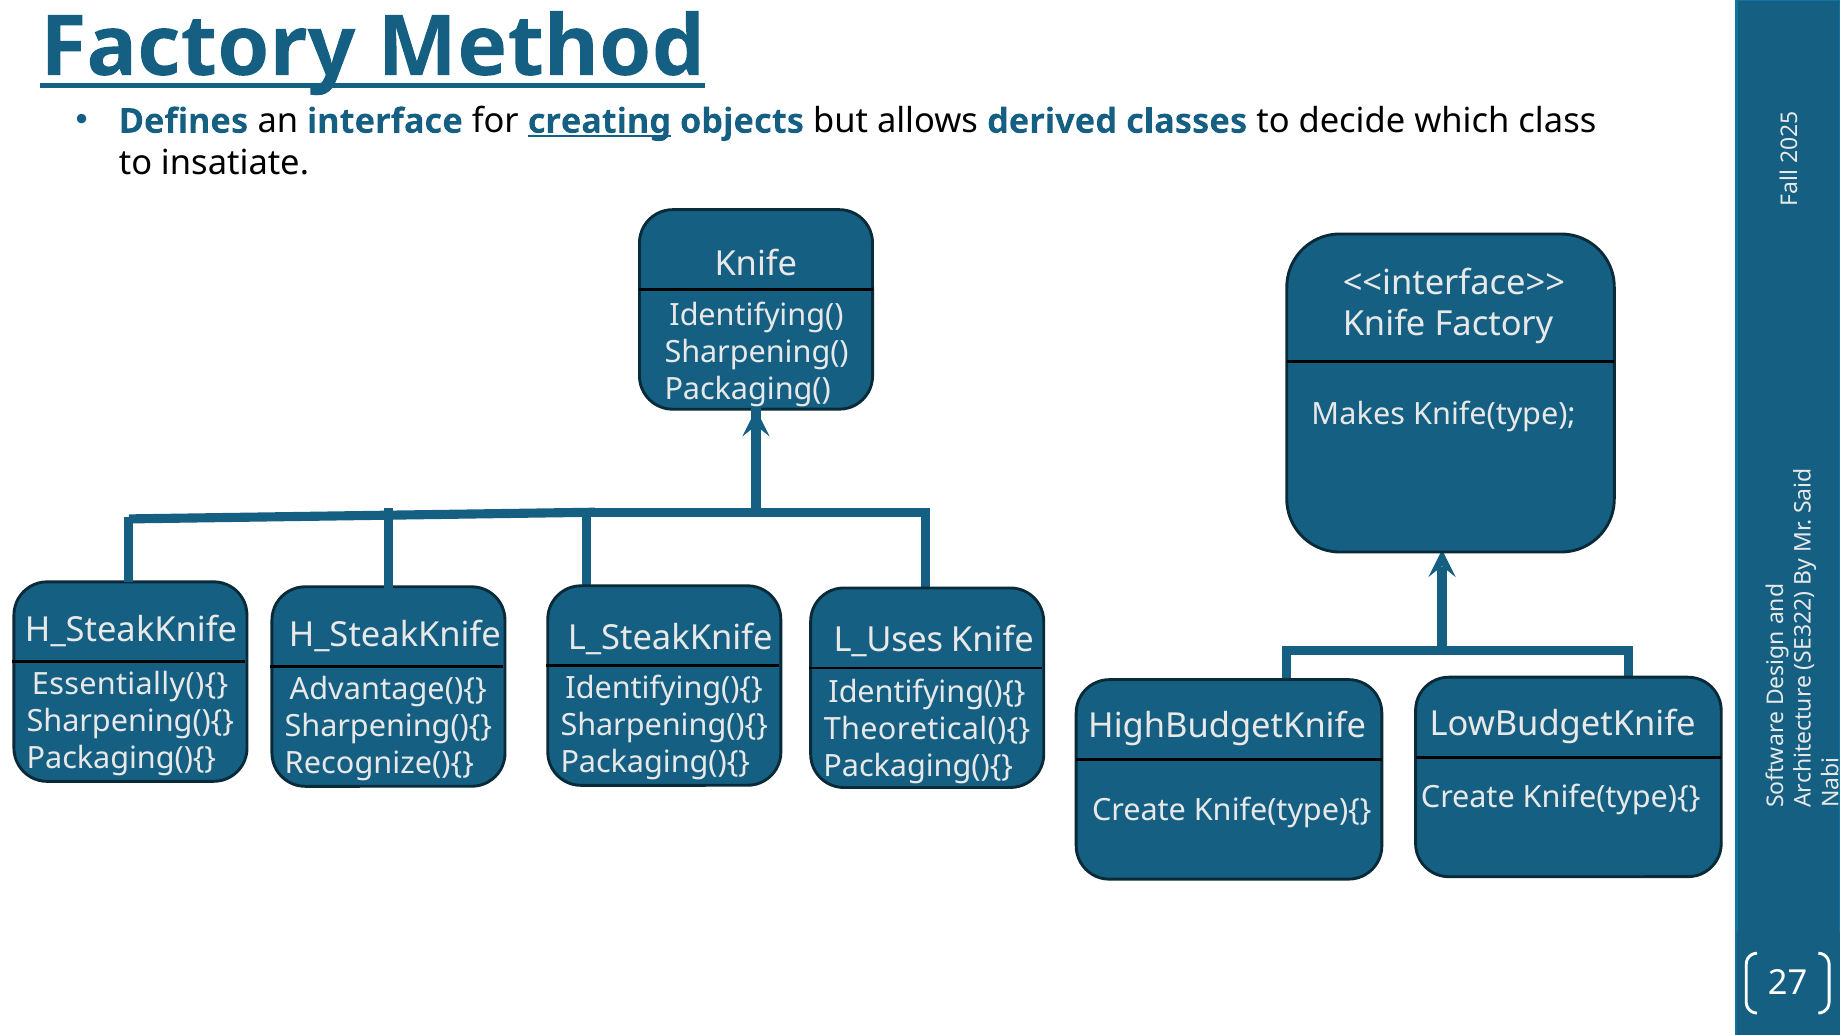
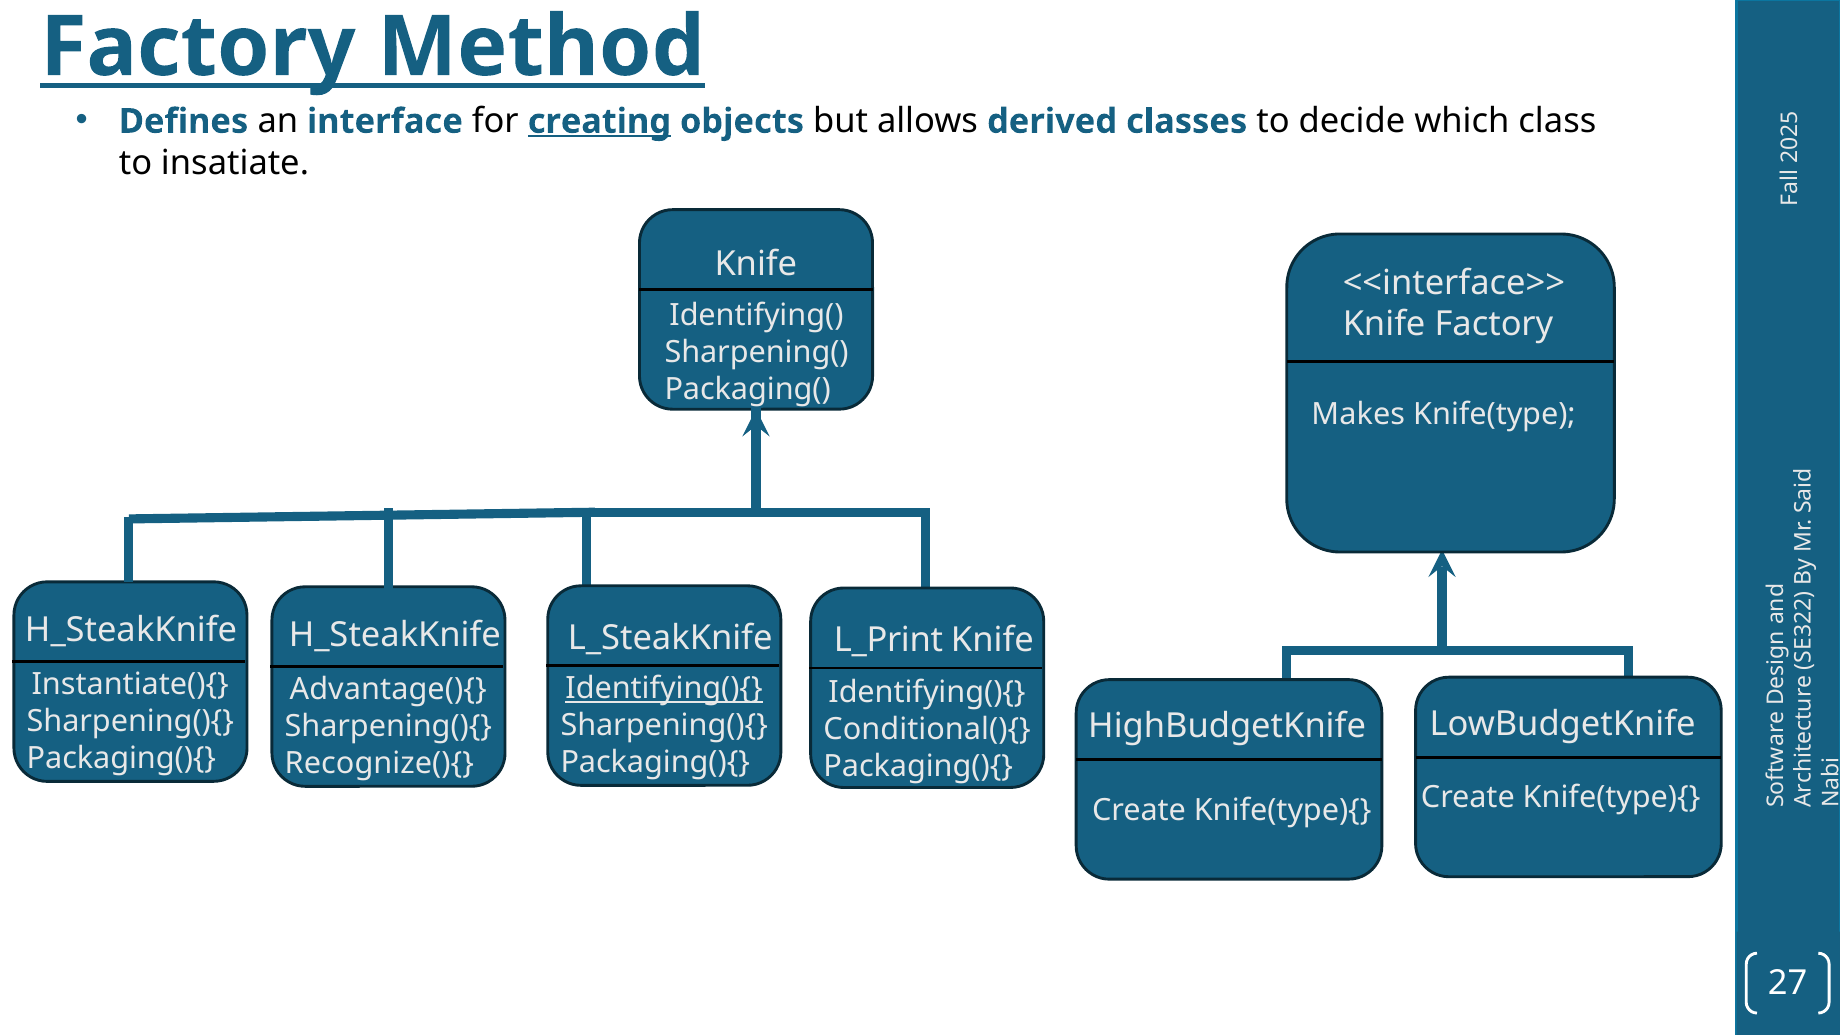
L_Uses: L_Uses -> L_Print
Essentially(){: Essentially(){ -> Instantiate(){
Identifying(){ at (664, 688) underline: none -> present
Theoretical(){: Theoretical(){ -> Conditional(){
